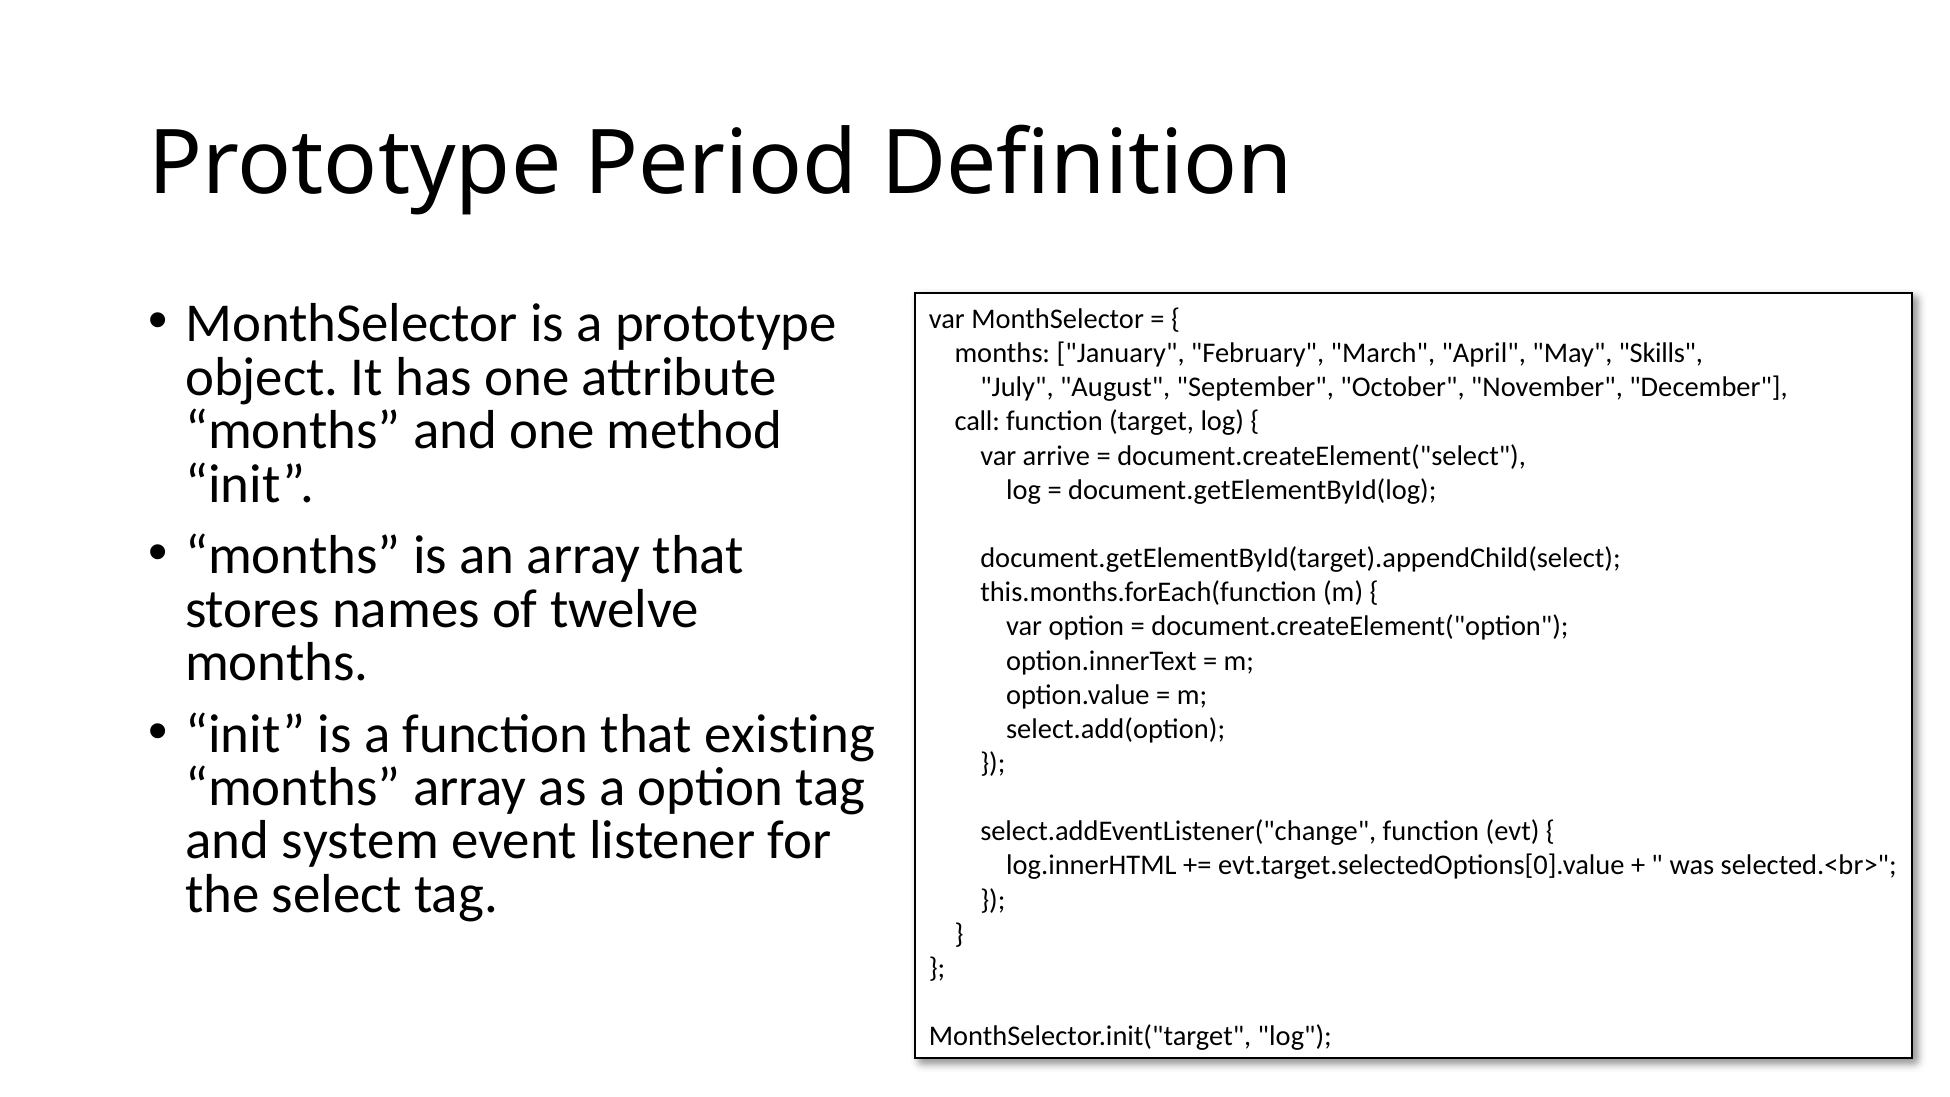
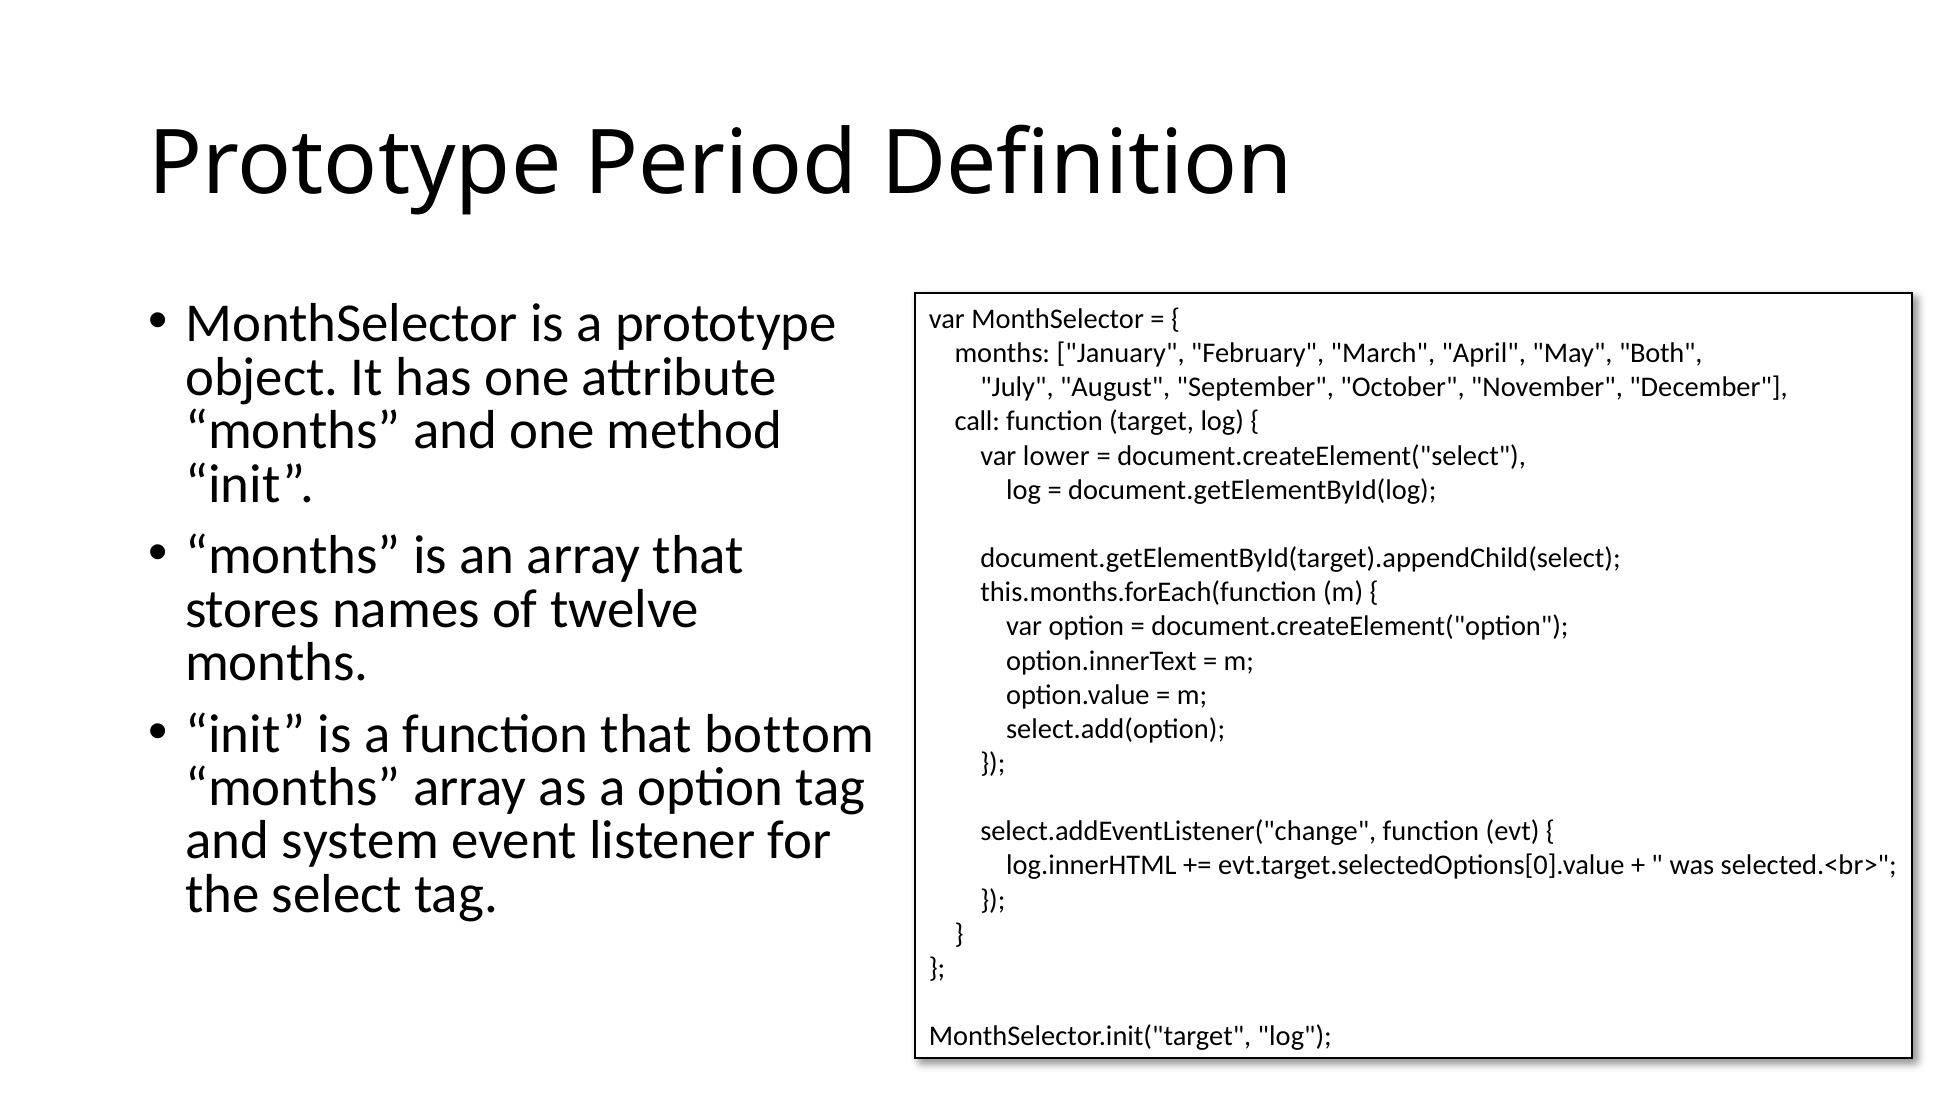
Skills: Skills -> Both
arrive: arrive -> lower
existing: existing -> bottom
